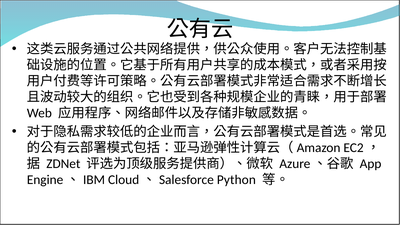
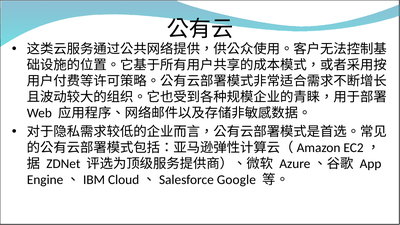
Python: Python -> Google
